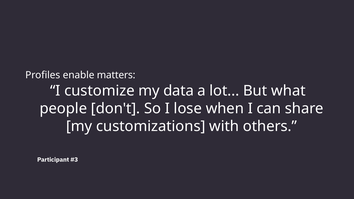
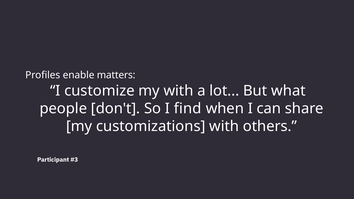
my data: data -> with
lose: lose -> find
